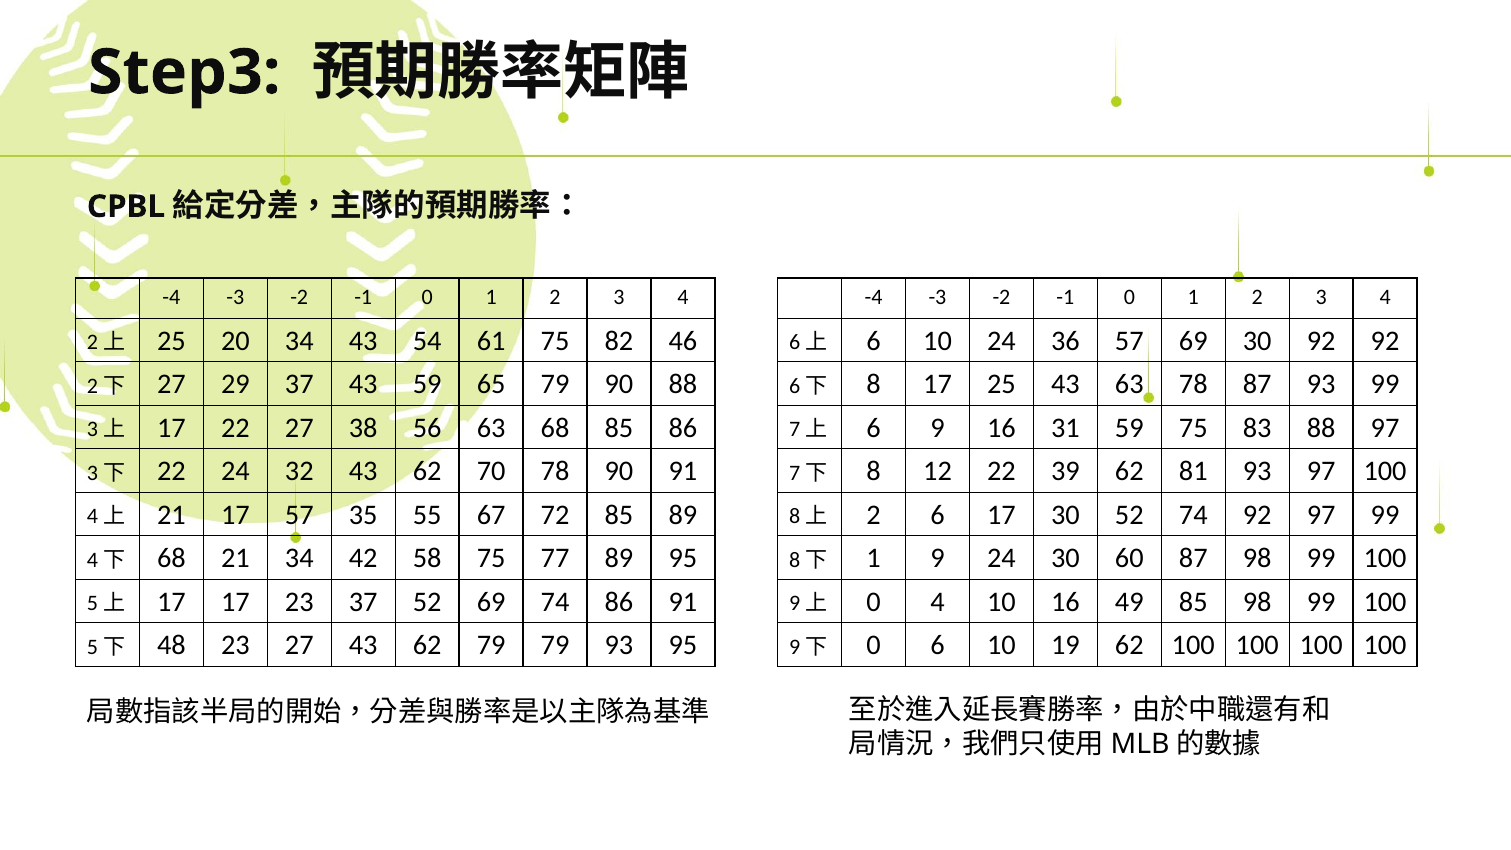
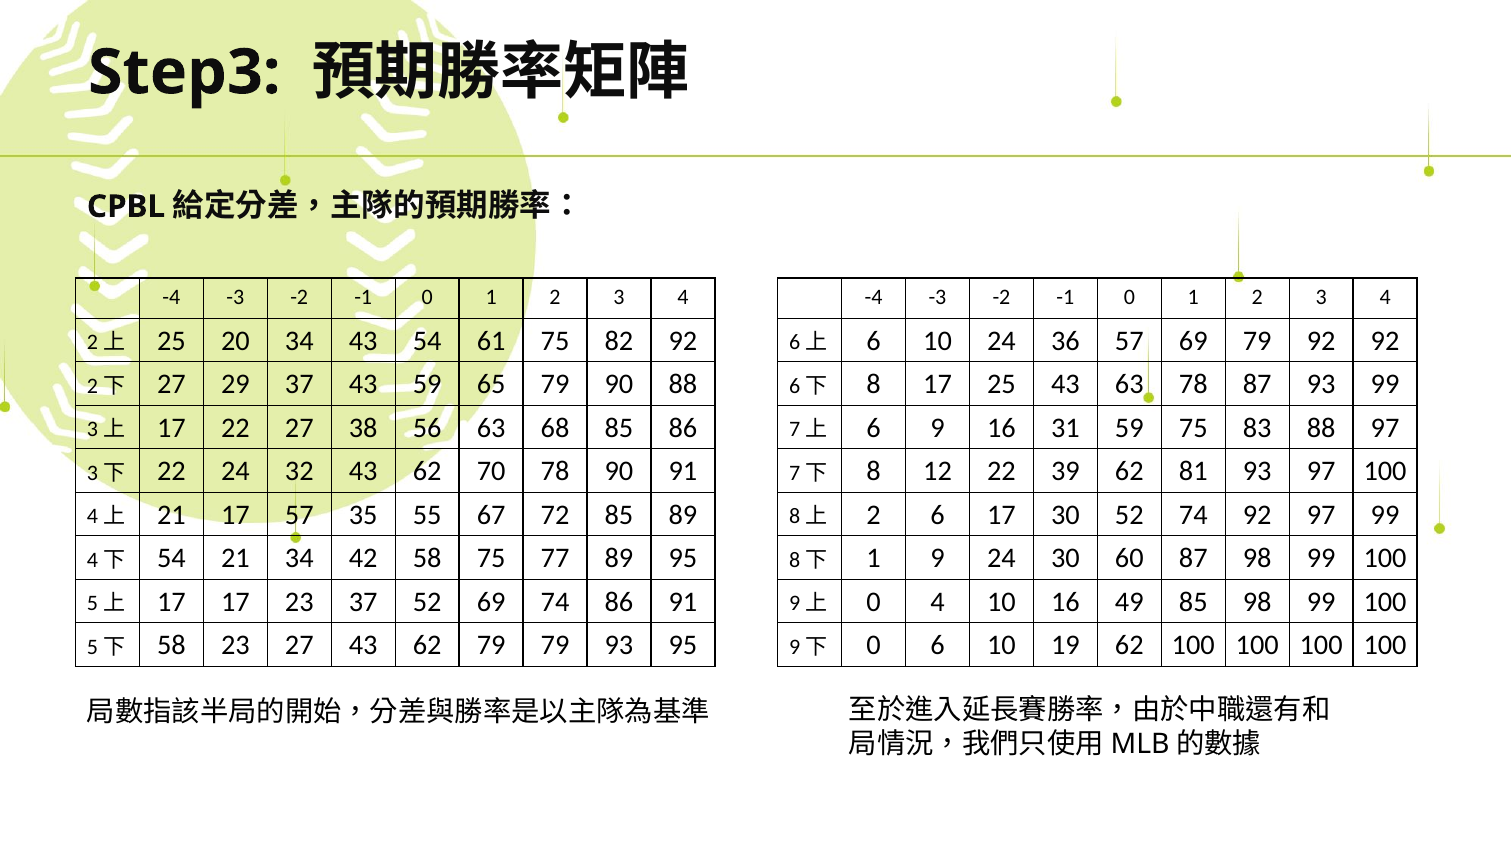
82 46: 46 -> 92
69 30: 30 -> 79
68 at (171, 558): 68 -> 54
48 at (171, 645): 48 -> 58
